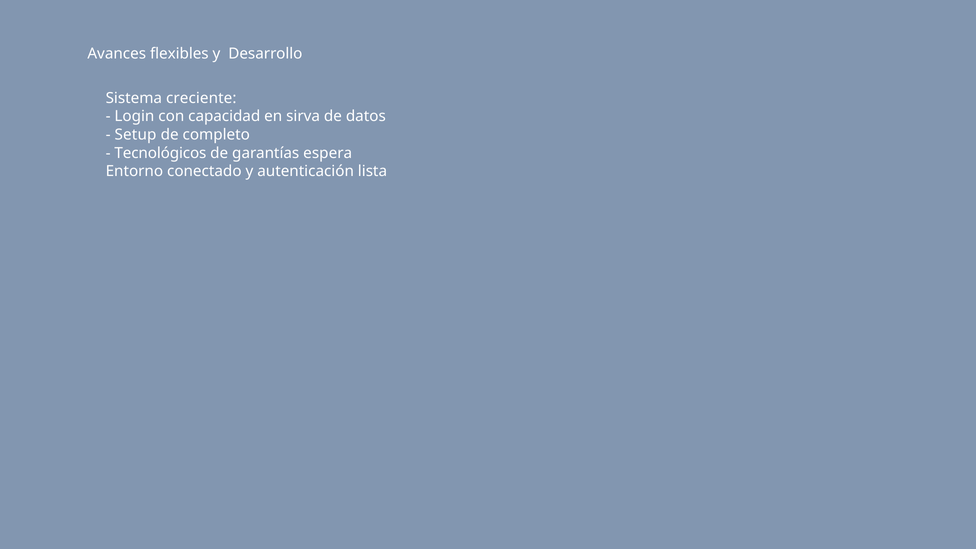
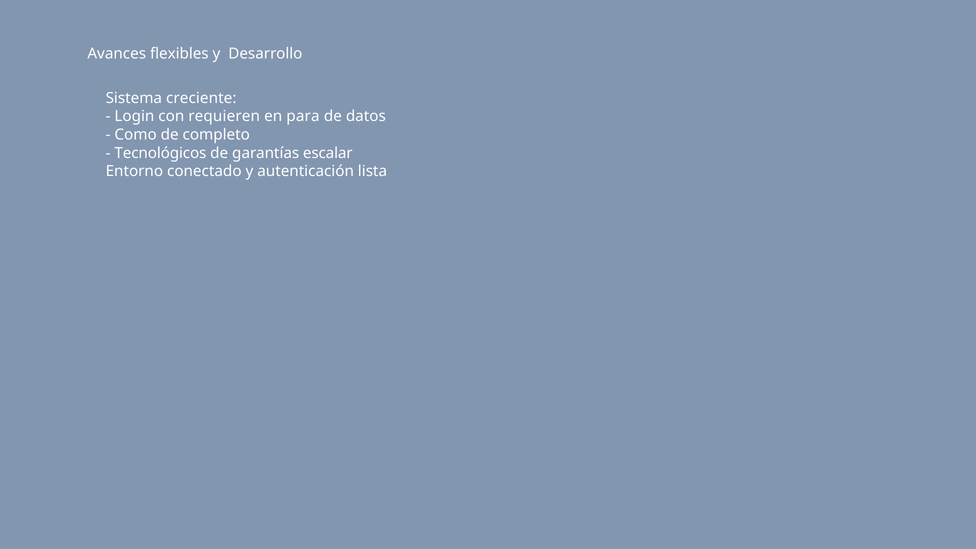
capacidad: capacidad -> requieren
sirva: sirva -> para
Setup: Setup -> Como
espera: espera -> escalar
